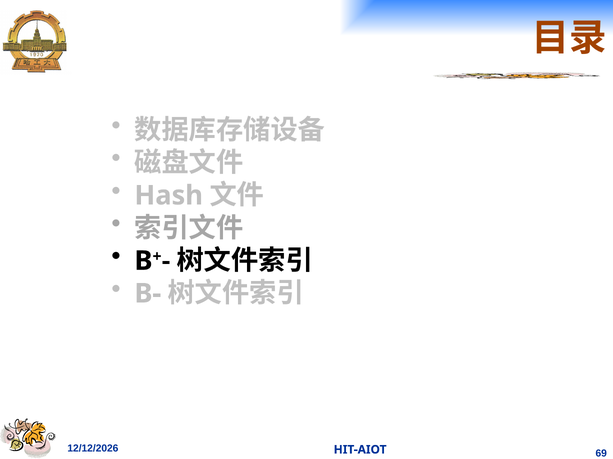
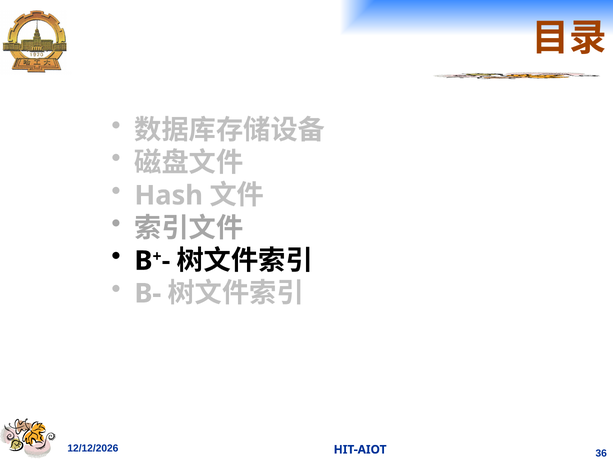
69: 69 -> 36
